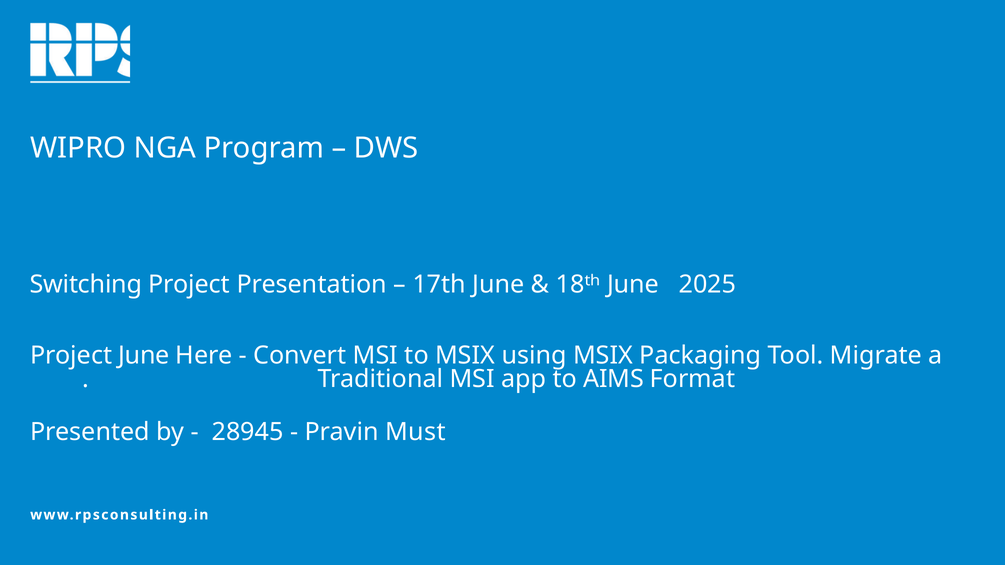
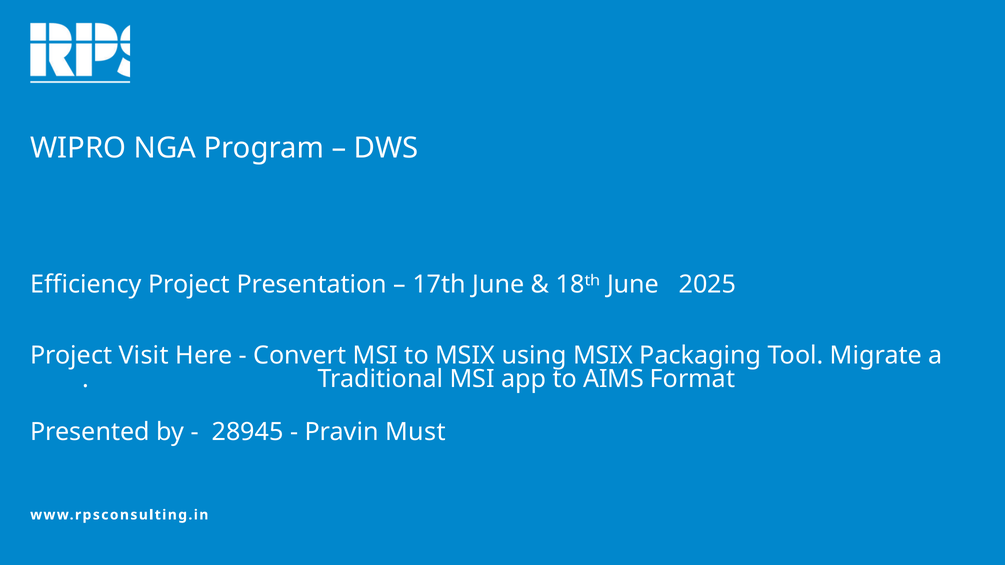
Switching: Switching -> Efficiency
Project June: June -> Visit
